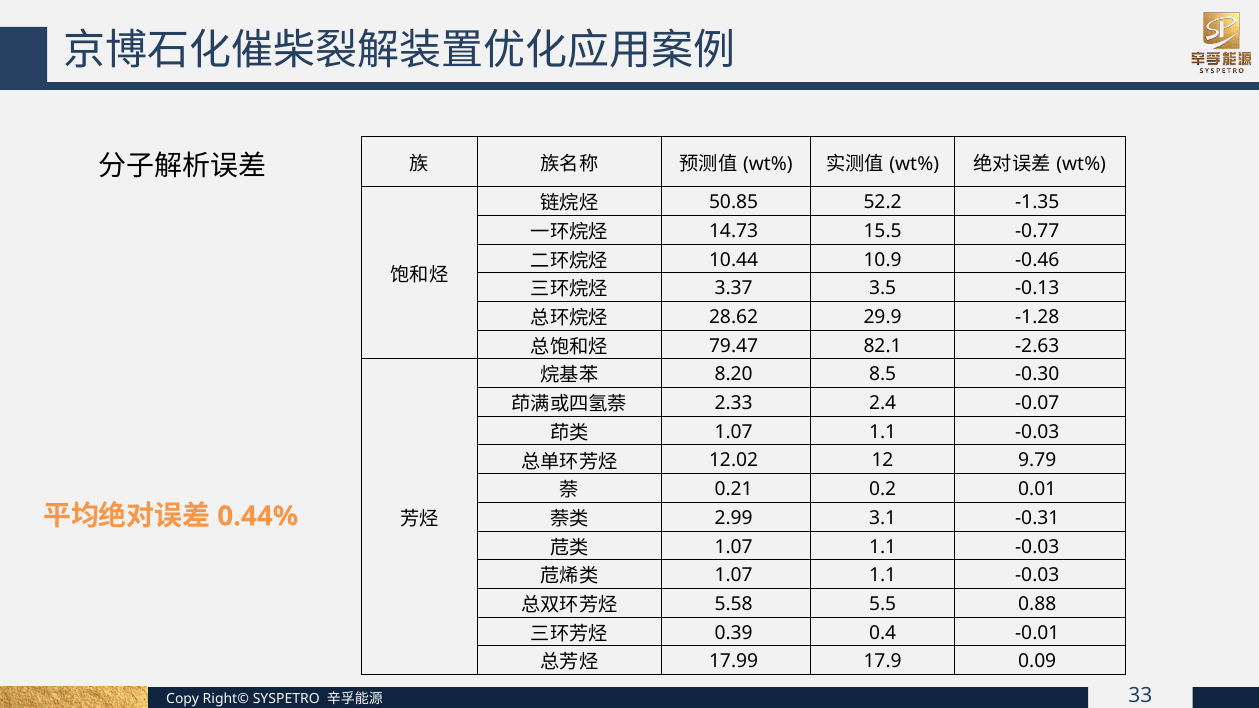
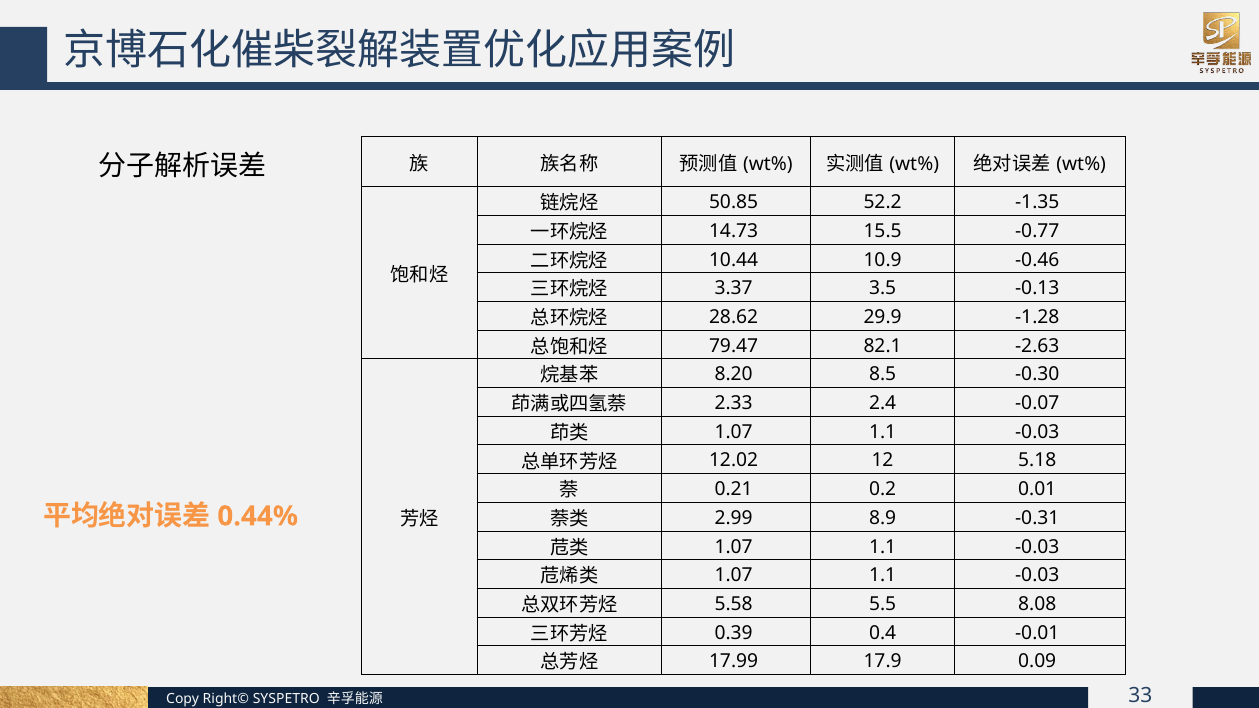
9.79: 9.79 -> 5.18
3.1: 3.1 -> 8.9
0.88: 0.88 -> 8.08
